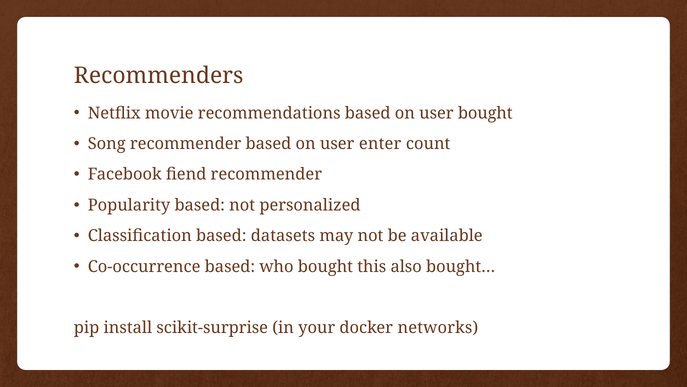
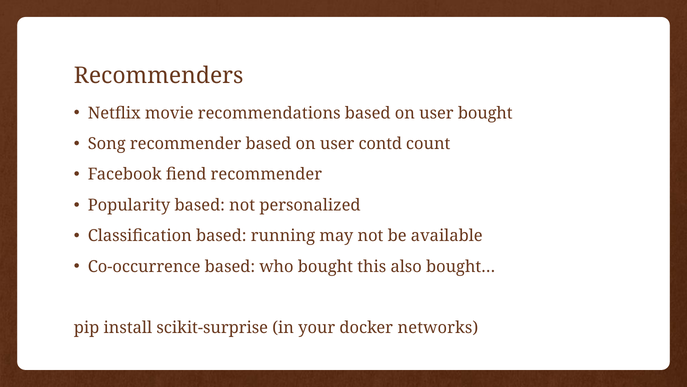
enter: enter -> contd
datasets: datasets -> running
